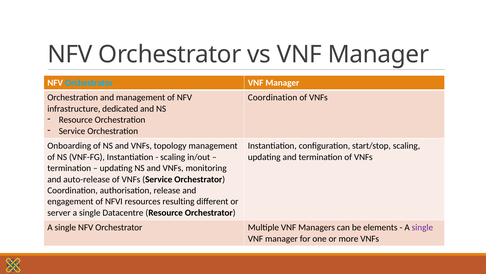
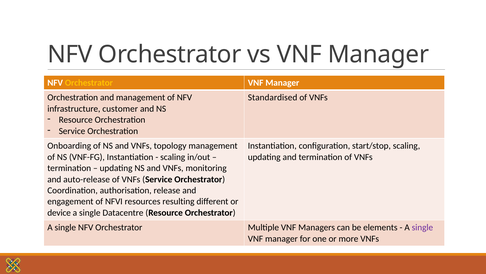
Orchestrator at (89, 83) colour: light blue -> yellow
Coordination at (273, 97): Coordination -> Standardised
dedicated: dedicated -> customer
server: server -> device
